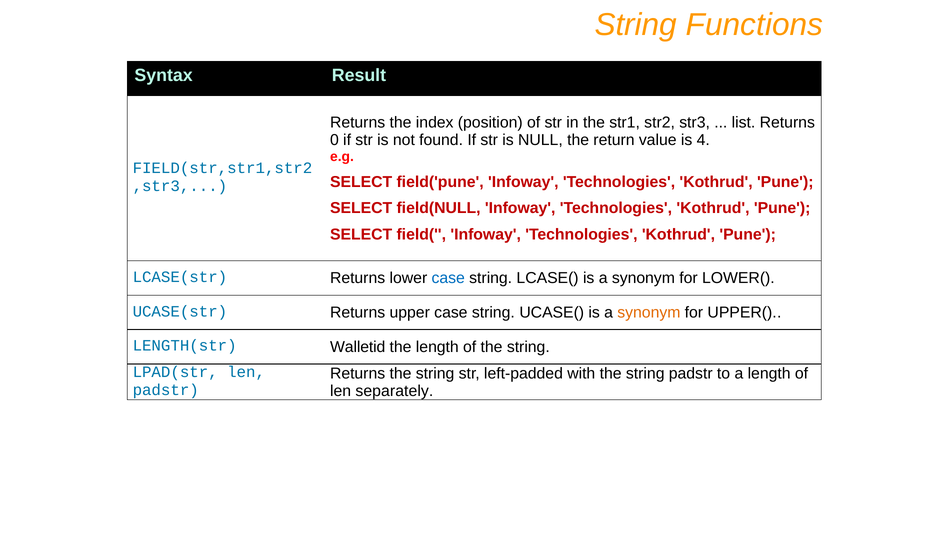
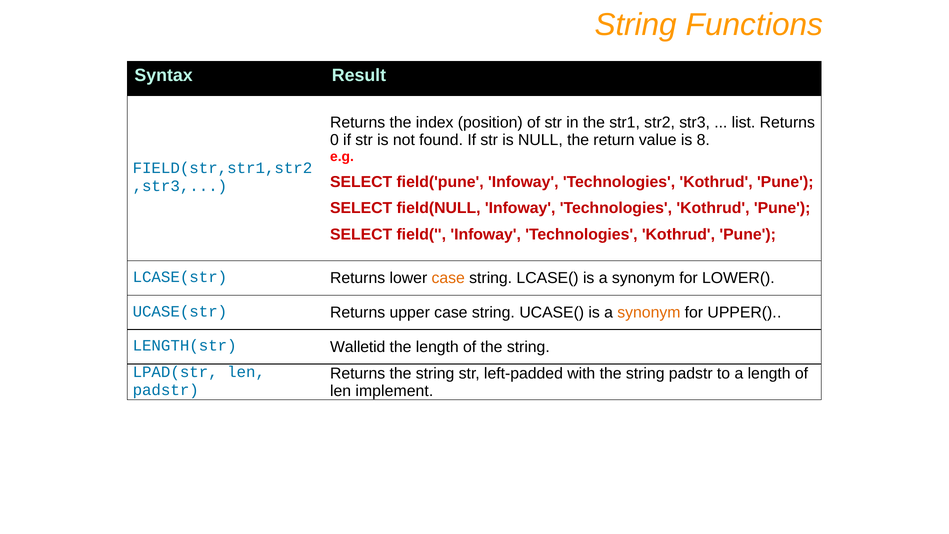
4: 4 -> 8
case at (448, 278) colour: blue -> orange
separately: separately -> implement
